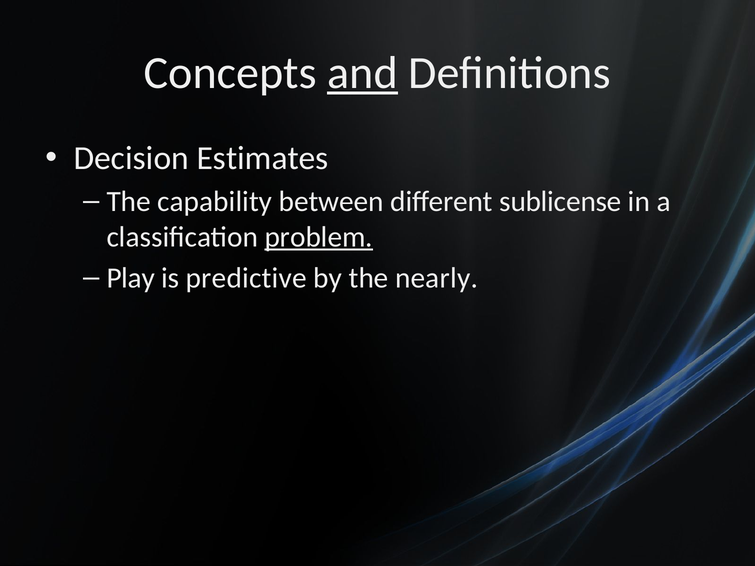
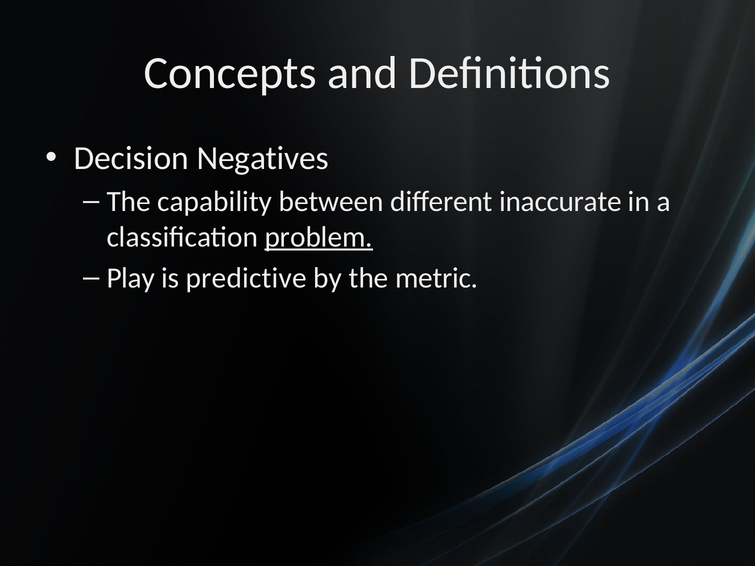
and underline: present -> none
Estimates: Estimates -> Negatives
sublicense: sublicense -> inaccurate
nearly: nearly -> metric
